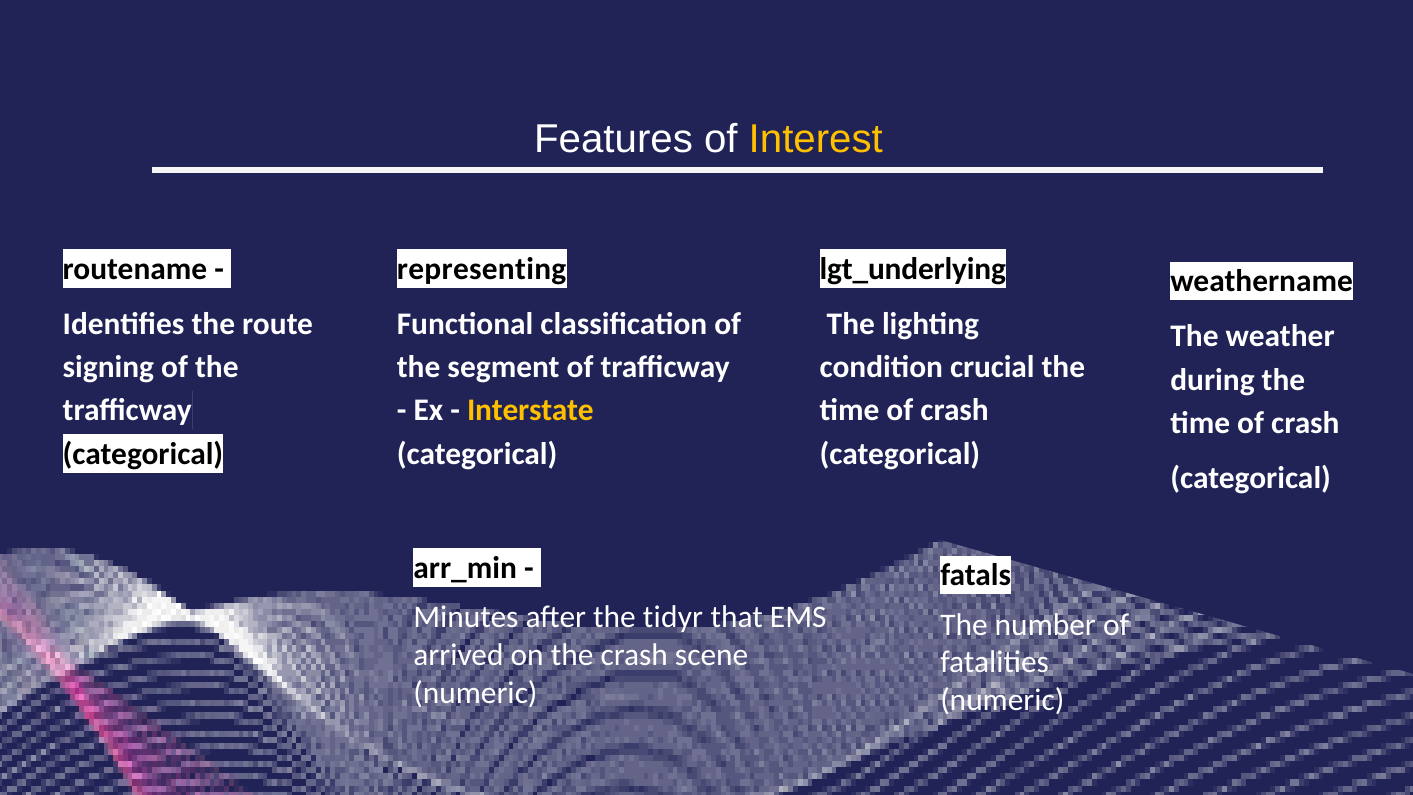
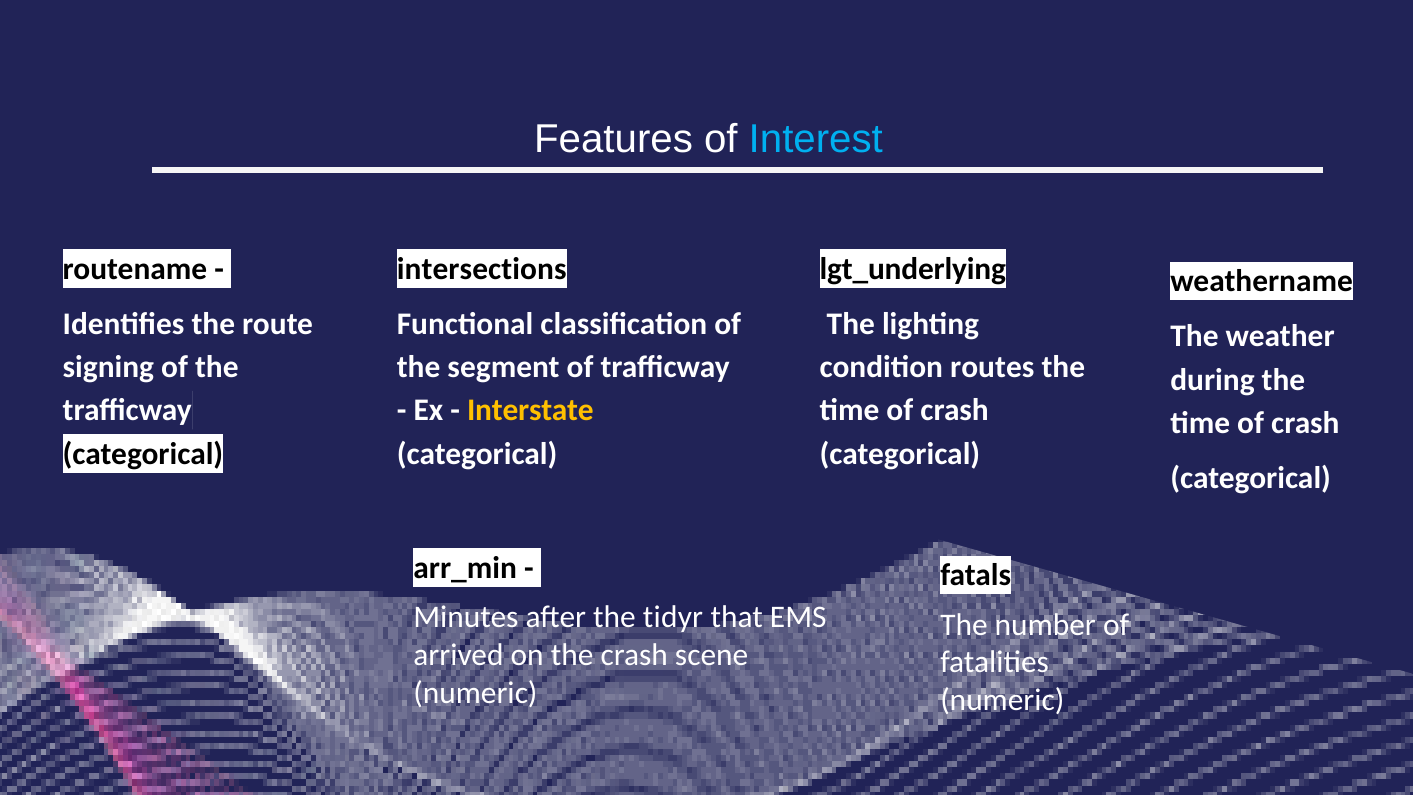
Interest colour: yellow -> light blue
representing: representing -> intersections
crucial: crucial -> routes
